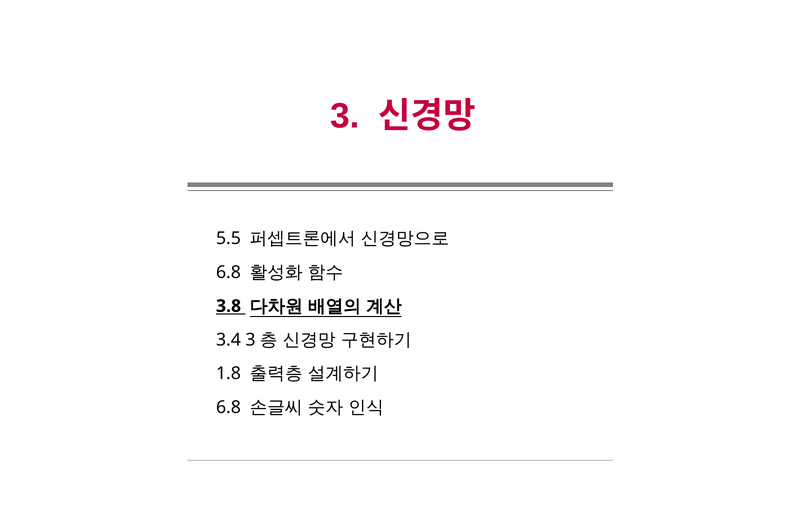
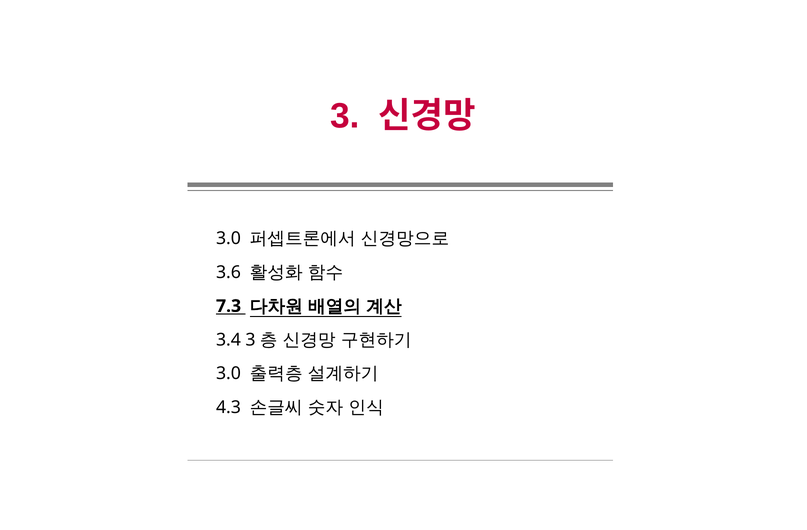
5.5 at (228, 239): 5.5 -> 3.0
6.8 at (228, 272): 6.8 -> 3.6
3.8: 3.8 -> 7.3
1.8 at (228, 374): 1.8 -> 3.0
6.8 at (228, 407): 6.8 -> 4.3
